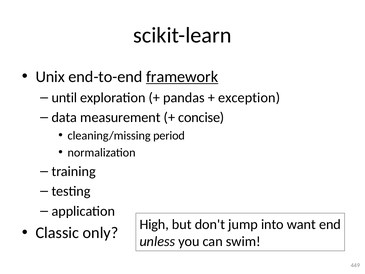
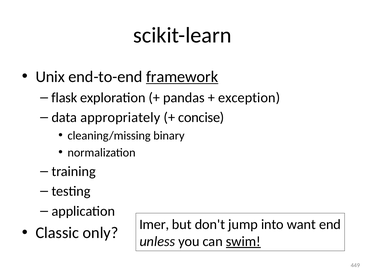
until: until -> flask
measurement: measurement -> appropriately
period: period -> binary
High: High -> Imer
swim underline: none -> present
